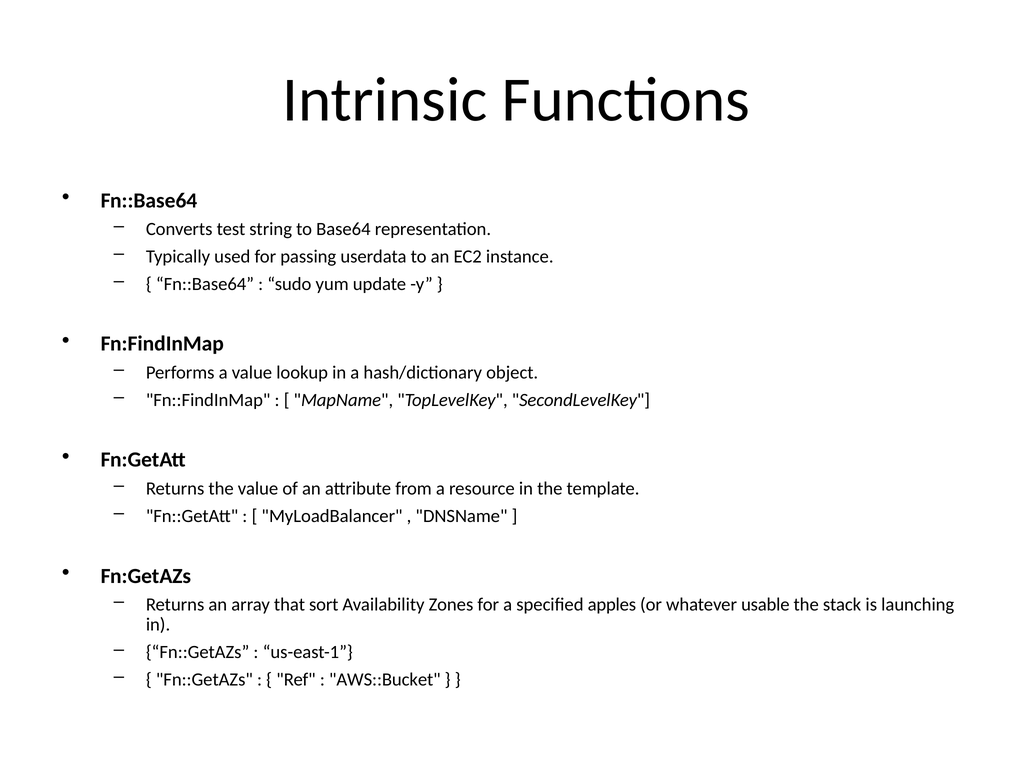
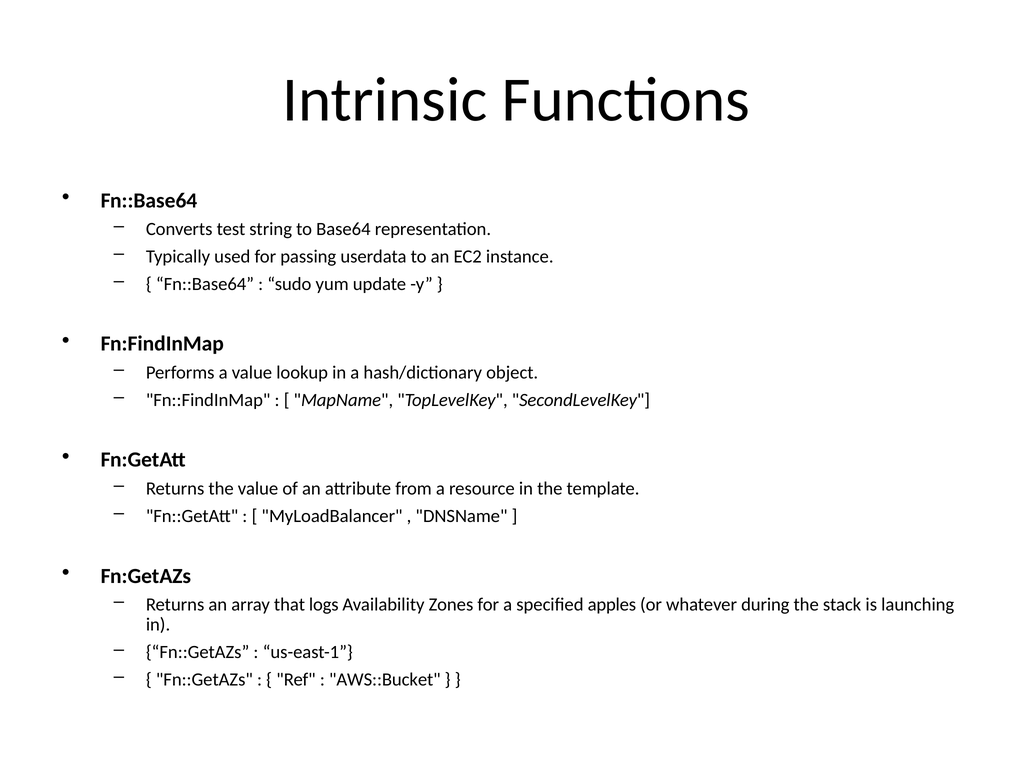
sort: sort -> logs
usable: usable -> during
